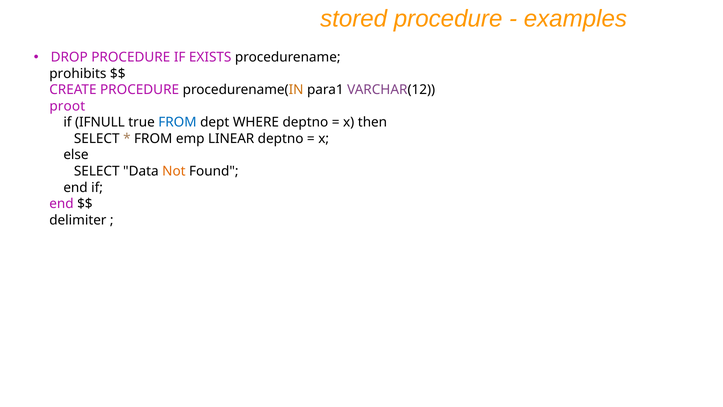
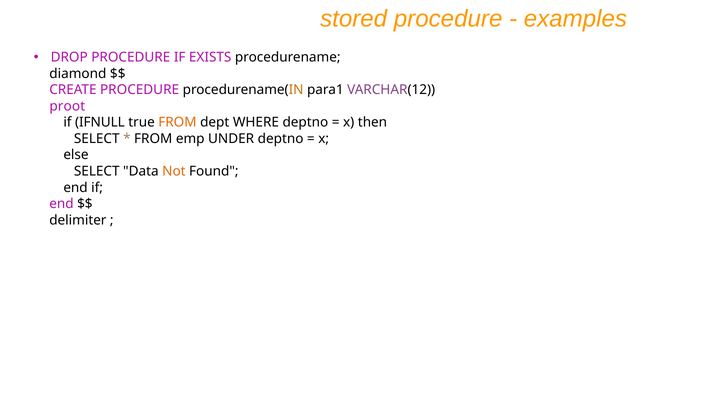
prohibits: prohibits -> diamond
FROM at (177, 122) colour: blue -> orange
LINEAR: LINEAR -> UNDER
